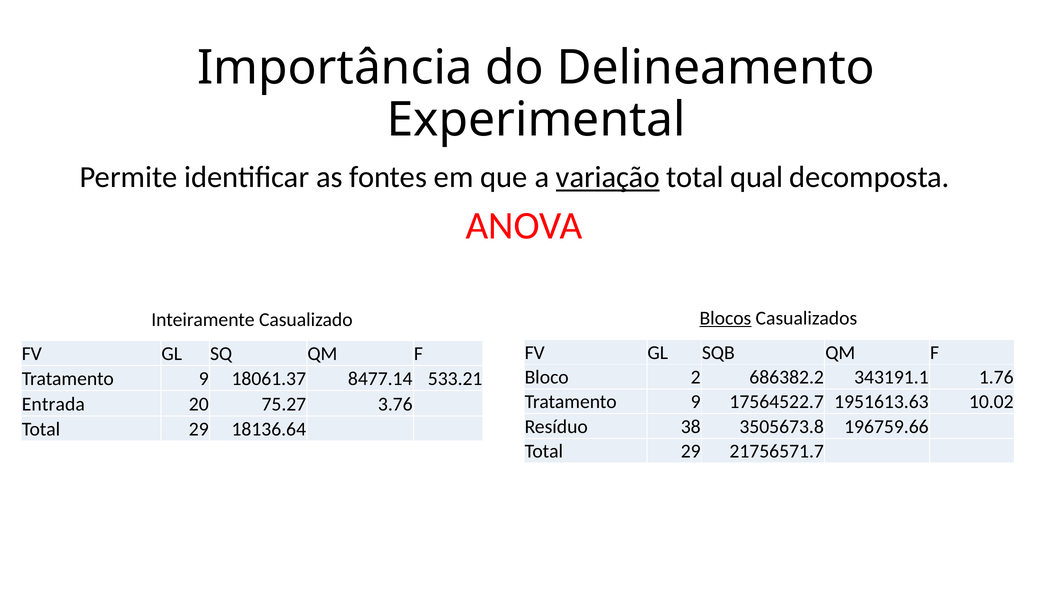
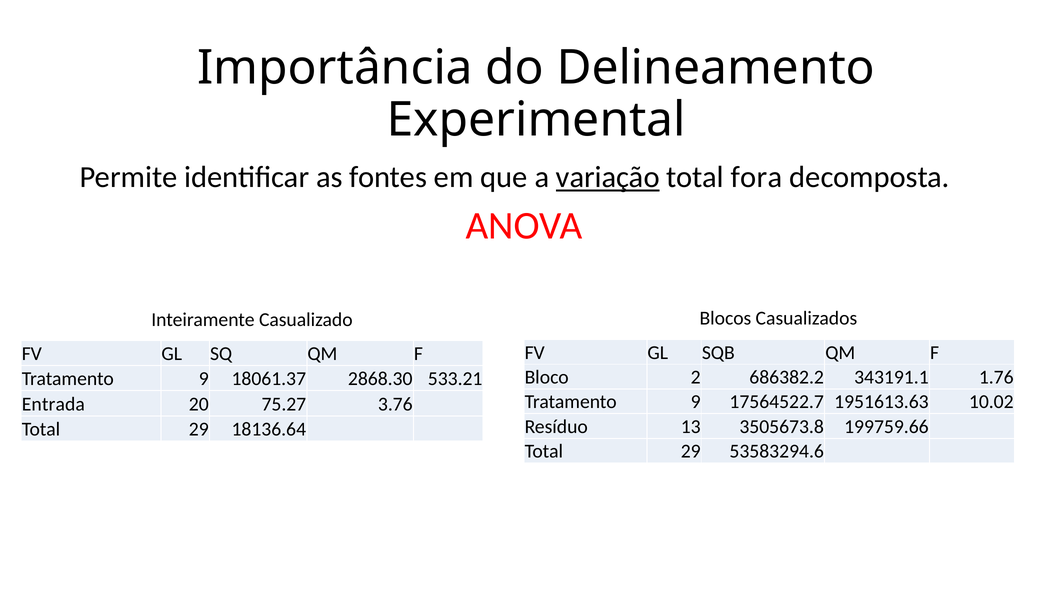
qual: qual -> fora
Blocos underline: present -> none
8477.14: 8477.14 -> 2868.30
38: 38 -> 13
196759.66: 196759.66 -> 199759.66
21756571.7: 21756571.7 -> 53583294.6
